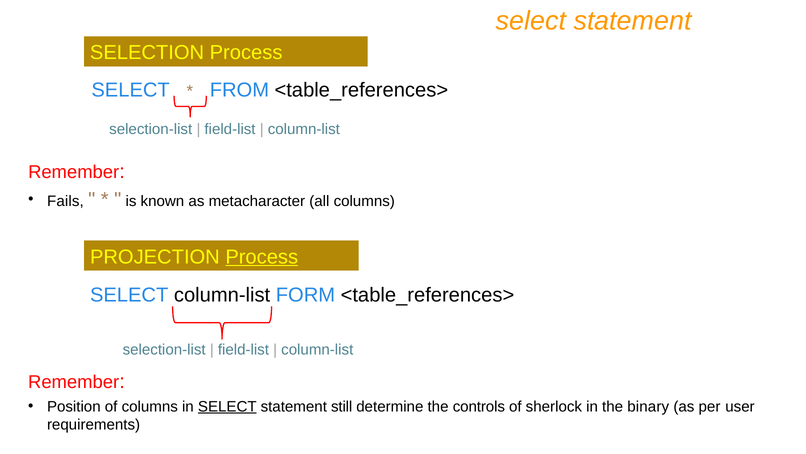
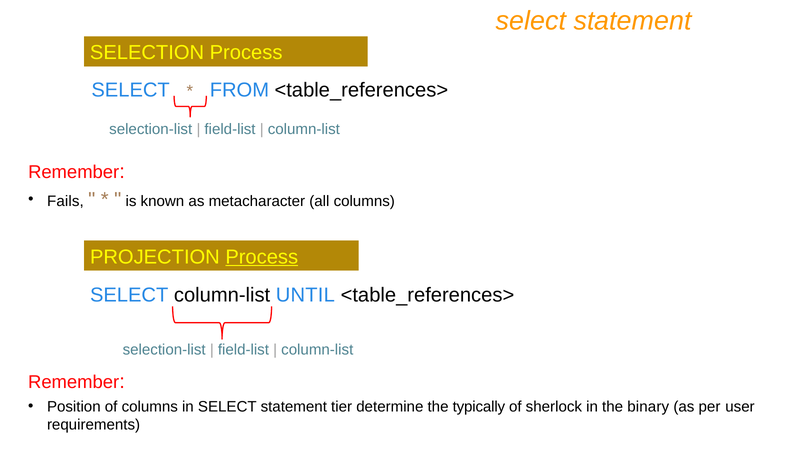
FORM: FORM -> UNTIL
SELECT at (227, 406) underline: present -> none
still: still -> tier
controls: controls -> typically
